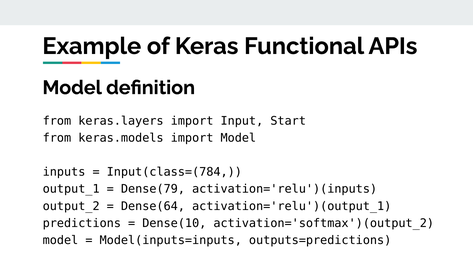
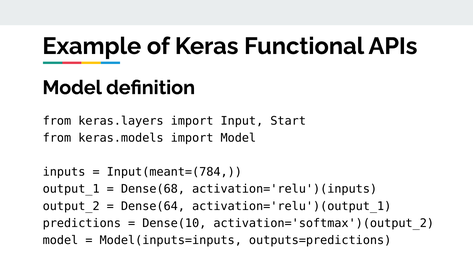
Input(class=(784: Input(class=(784 -> Input(meant=(784
Dense(79: Dense(79 -> Dense(68
